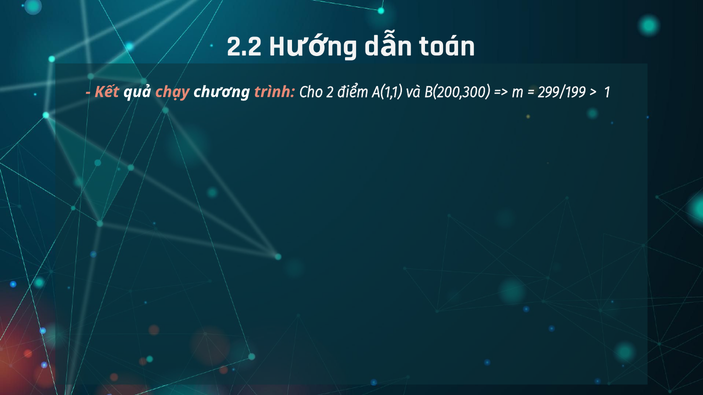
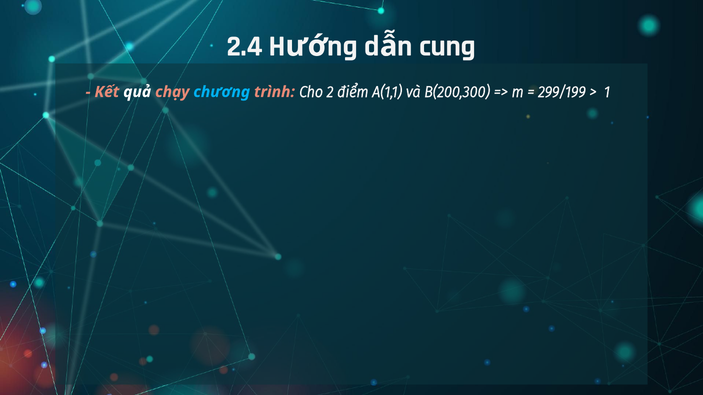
2.2: 2.2 -> 2.4
toán: toán -> cung
chương colour: white -> light blue
